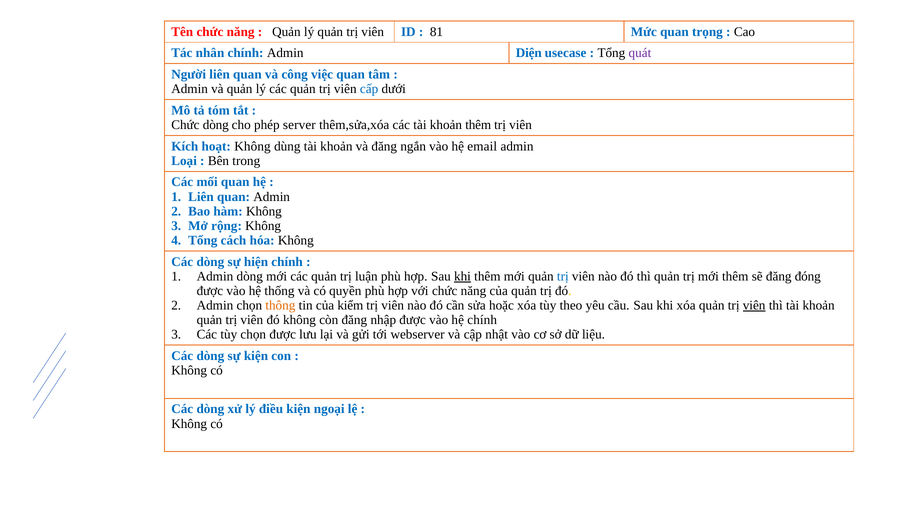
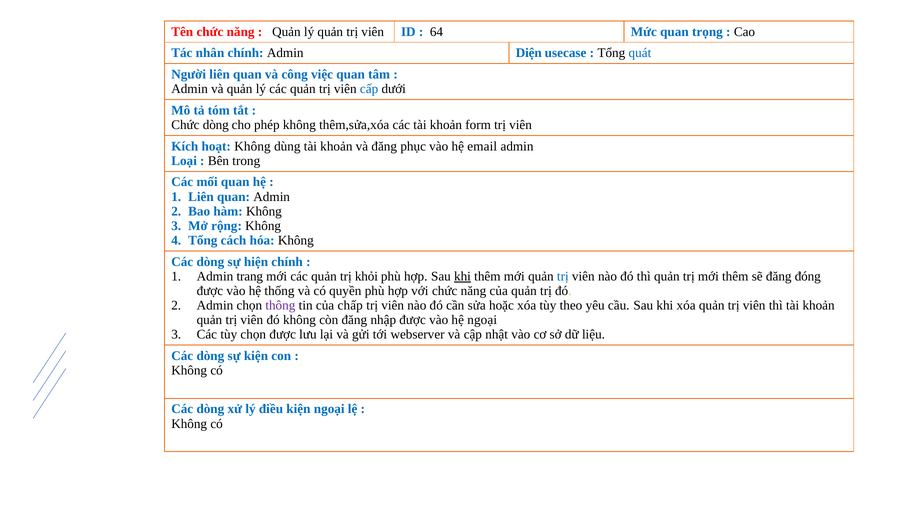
81: 81 -> 64
quát colour: purple -> blue
phép server: server -> không
khoản thêm: thêm -> form
ngắn: ngắn -> phục
Admin dòng: dòng -> trang
luận: luận -> khỏi
thông colour: orange -> purple
kiểm: kiểm -> chấp
viên at (754, 305) underline: present -> none
hệ chính: chính -> ngoại
